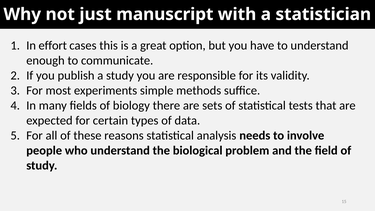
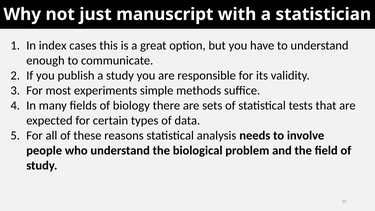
effort: effort -> index
